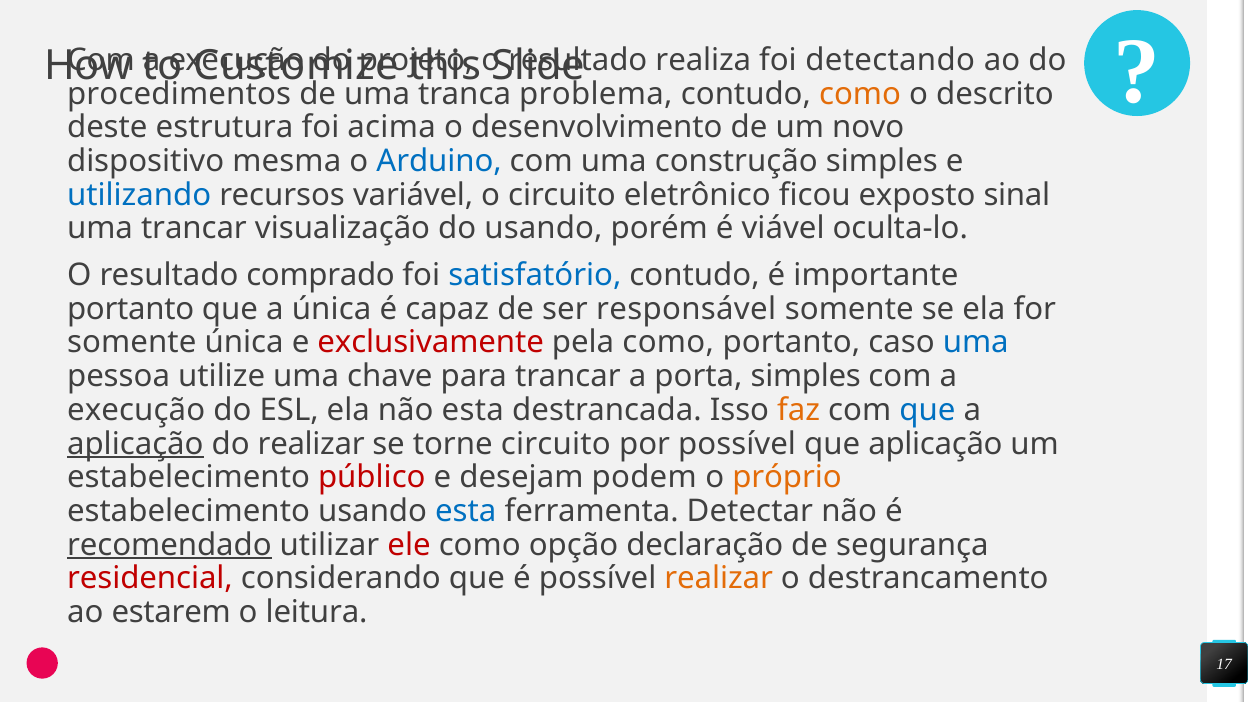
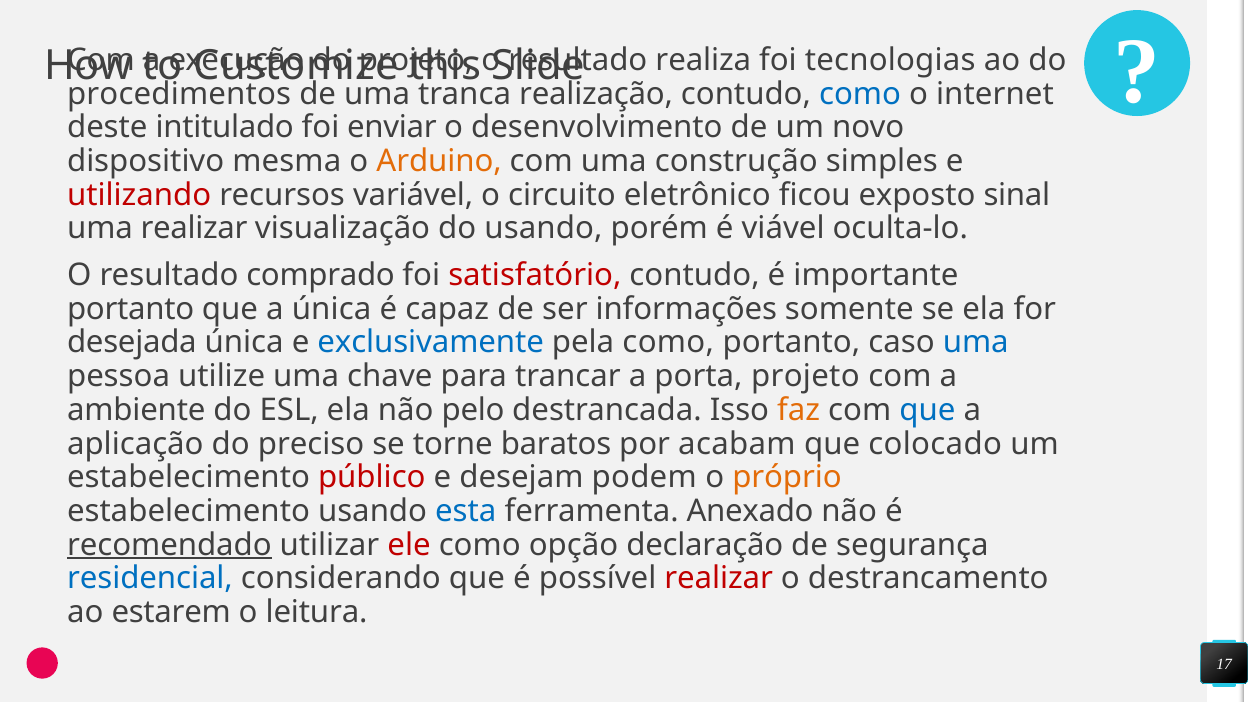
detectando: detectando -> tecnologias
problema: problema -> realização
como at (860, 94) colour: orange -> blue
descrito: descrito -> internet
estrutura: estrutura -> intitulado
acima: acima -> enviar
Arduino colour: blue -> orange
utilizando colour: blue -> red
uma trancar: trancar -> realizar
satisfatório colour: blue -> red
responsável: responsável -> informações
somente at (132, 343): somente -> desejada
exclusivamente colour: red -> blue
porta simples: simples -> projeto
execução at (136, 410): execução -> ambiente
não esta: esta -> pelo
aplicação at (135, 444) underline: present -> none
do realizar: realizar -> preciso
torne circuito: circuito -> baratos
por possível: possível -> acabam
que aplicação: aplicação -> colocado
Detectar: Detectar -> Anexado
residencial colour: red -> blue
realizar at (719, 578) colour: orange -> red
